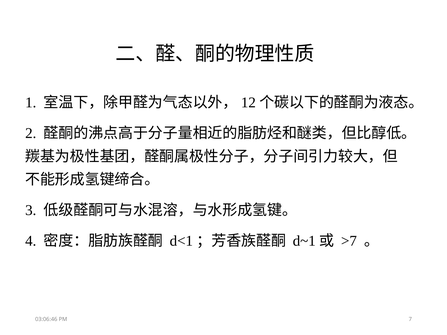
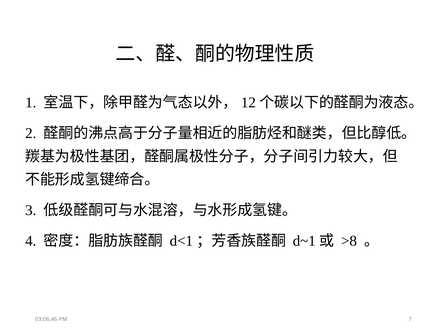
>7: >7 -> >8
